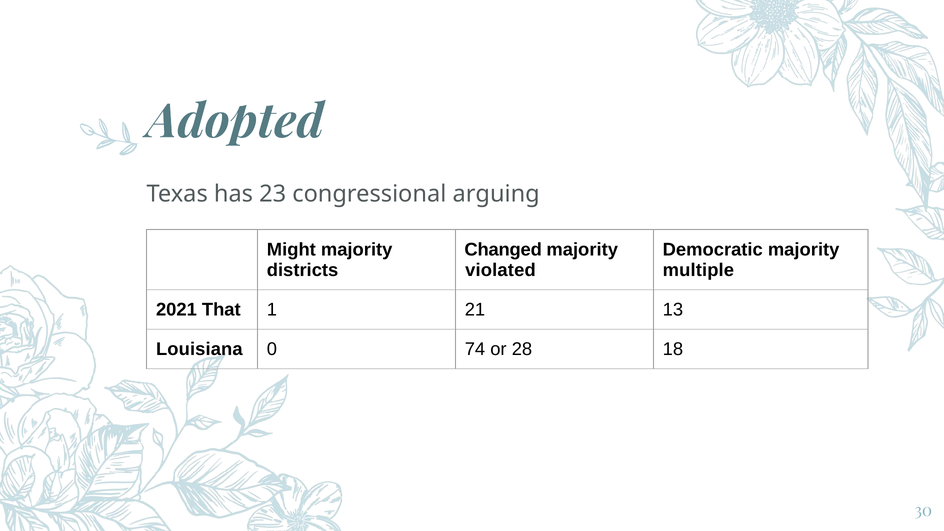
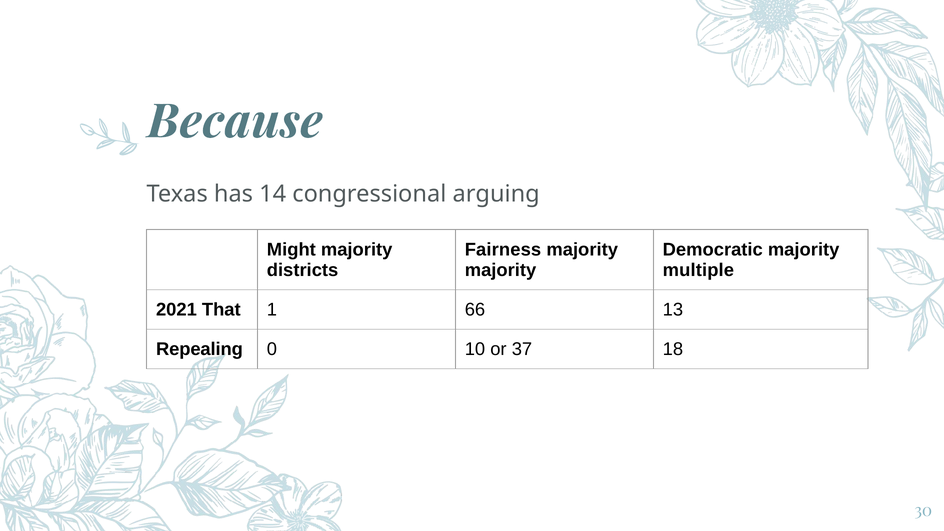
Adopted: Adopted -> Because
23: 23 -> 14
Changed: Changed -> Fairness
violated at (500, 270): violated -> majority
21: 21 -> 66
Louisiana: Louisiana -> Repealing
74: 74 -> 10
28: 28 -> 37
